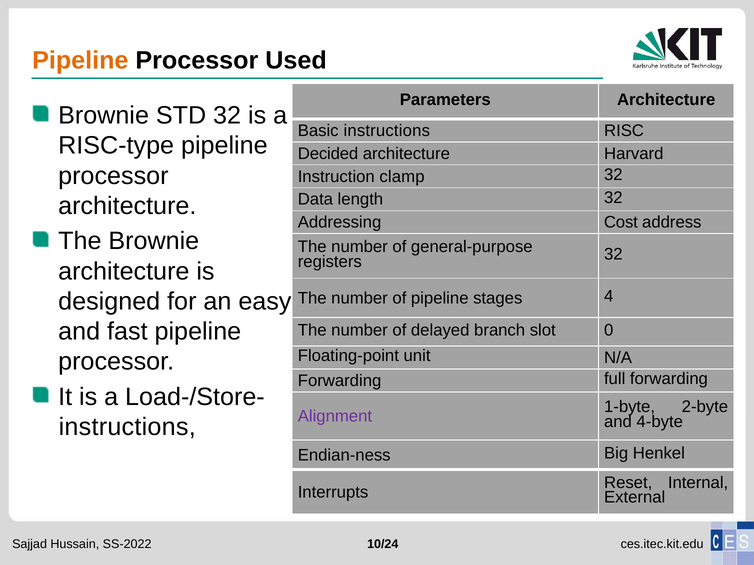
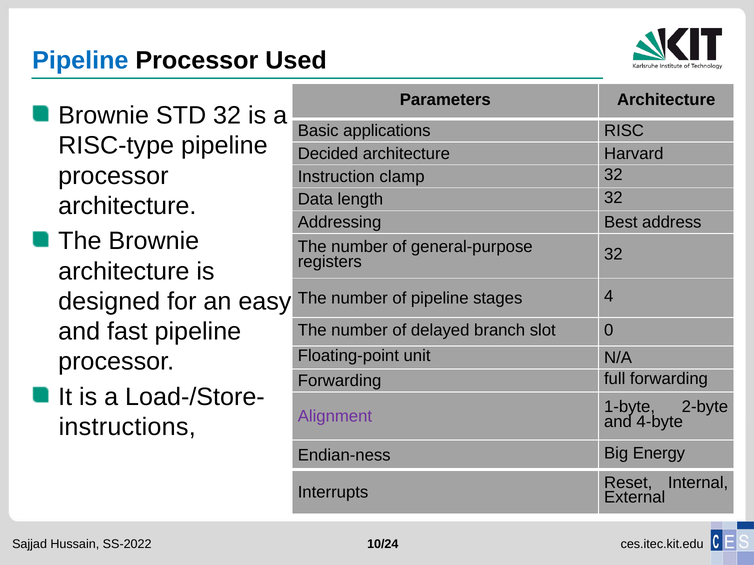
Pipeline at (80, 60) colour: orange -> blue
Basic instructions: instructions -> applications
Cost: Cost -> Best
Henkel: Henkel -> Energy
